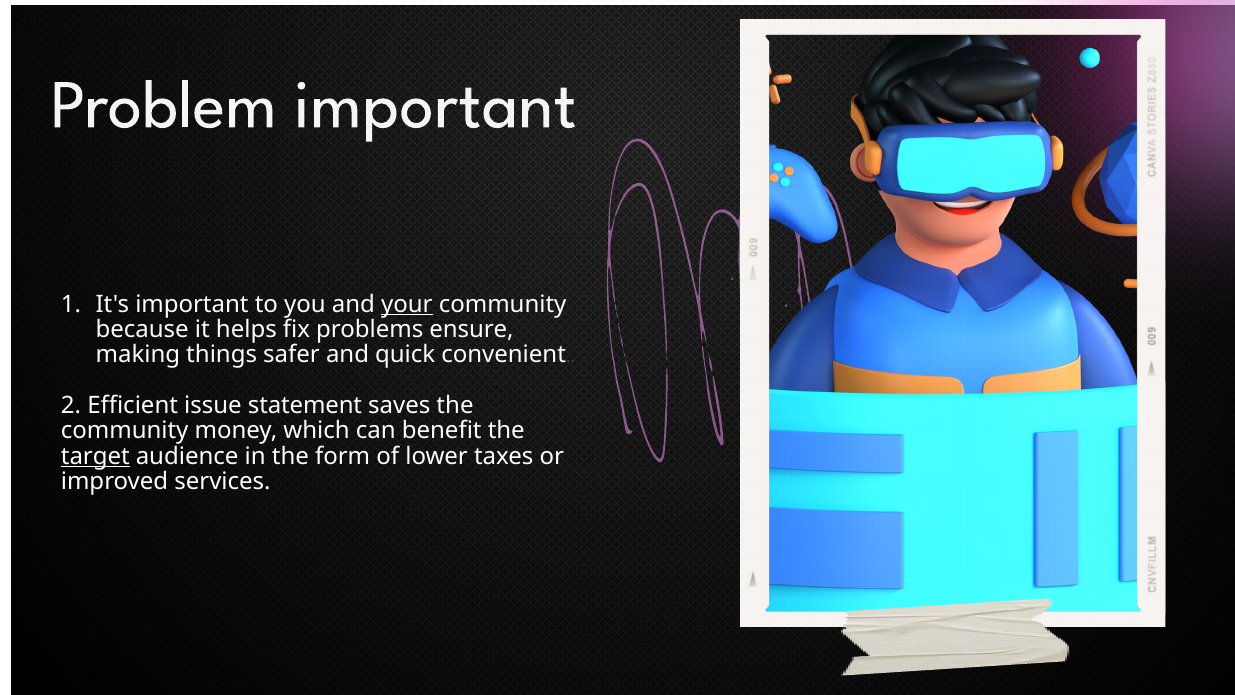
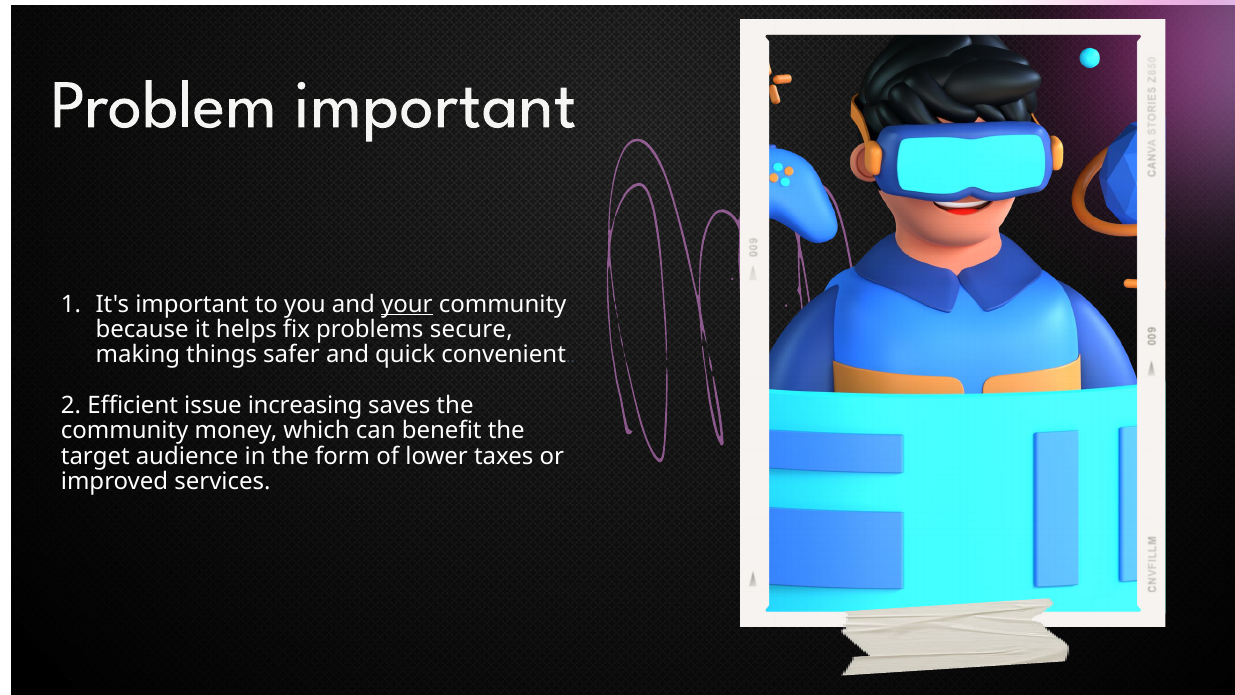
ensure: ensure -> secure
statement: statement -> increasing
target underline: present -> none
